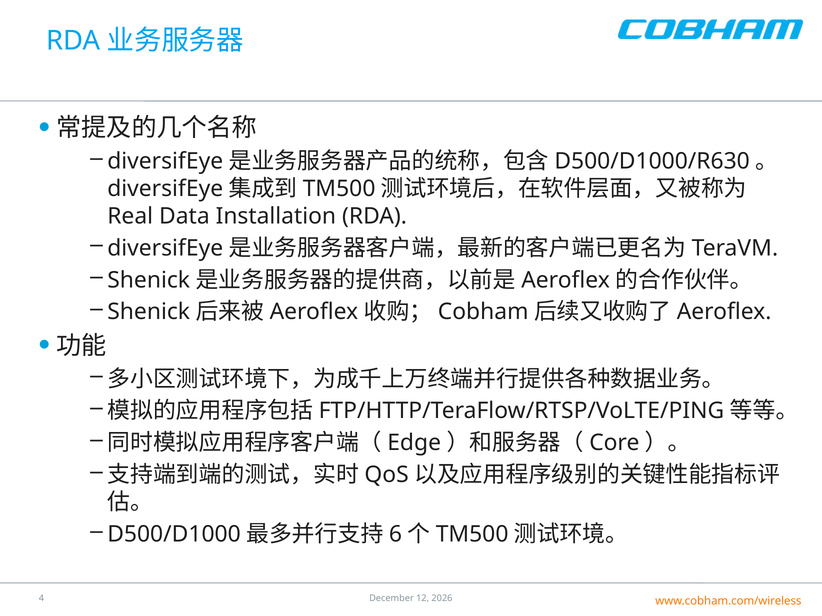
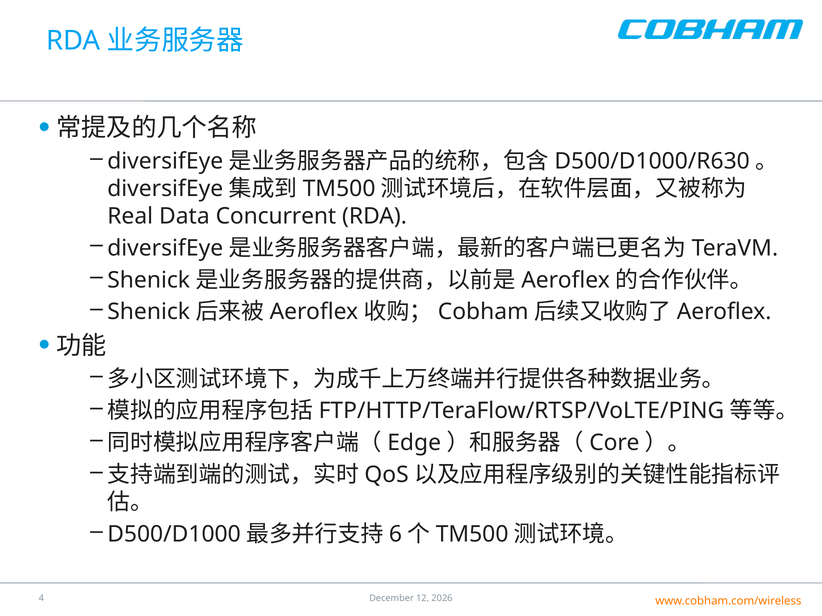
Installation: Installation -> Concurrent
